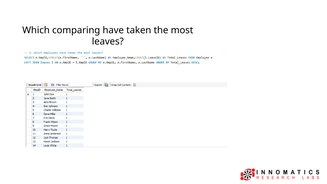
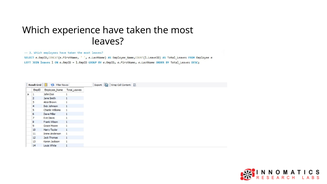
comparing: comparing -> experience
